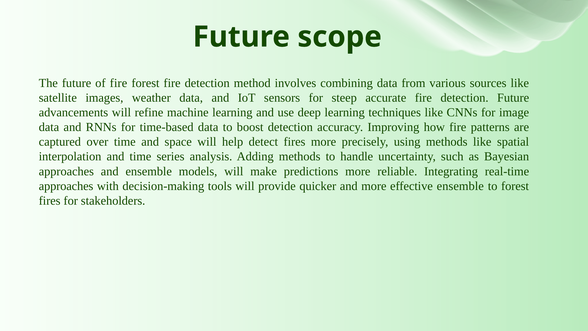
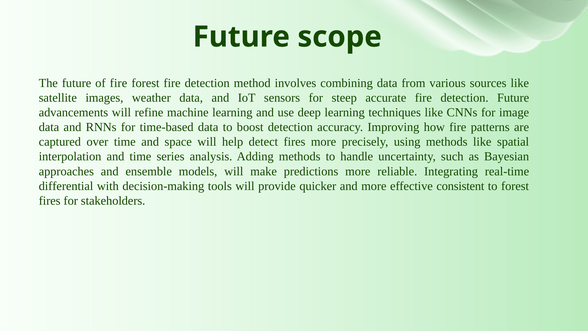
approaches at (66, 186): approaches -> differential
effective ensemble: ensemble -> consistent
